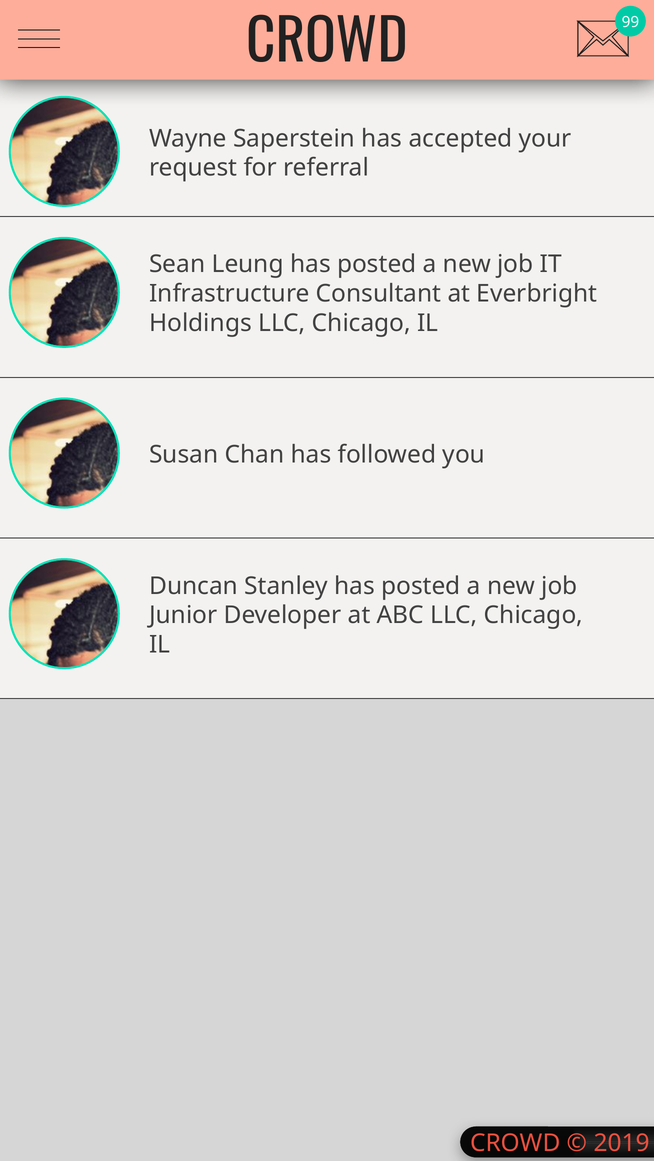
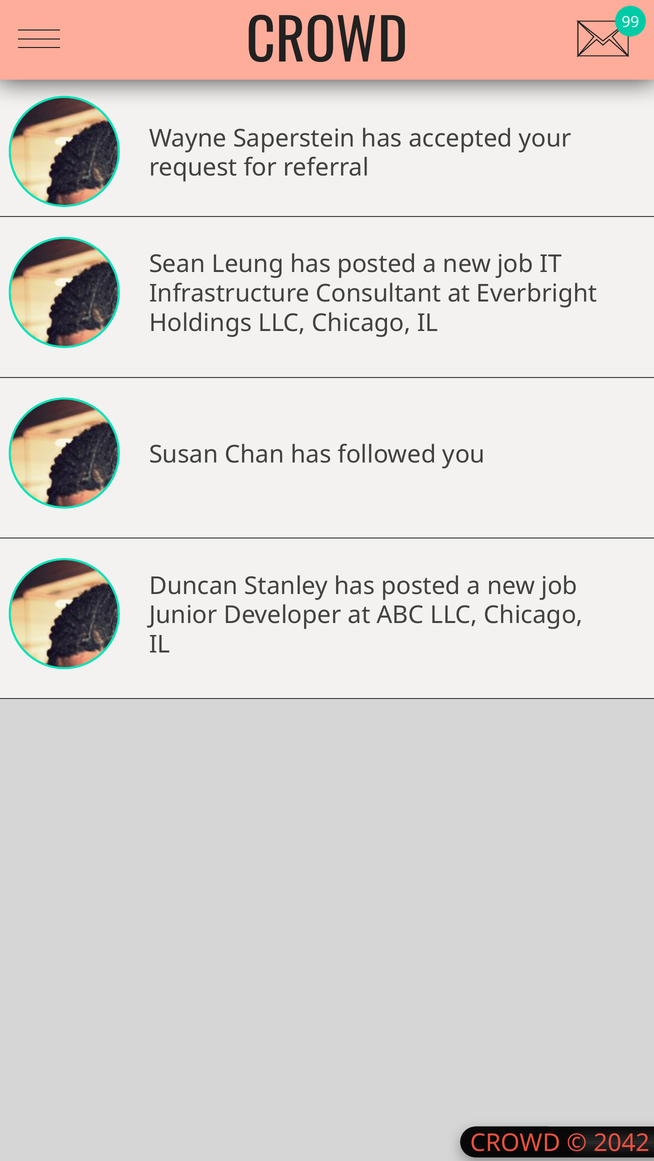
2019: 2019 -> 2042
